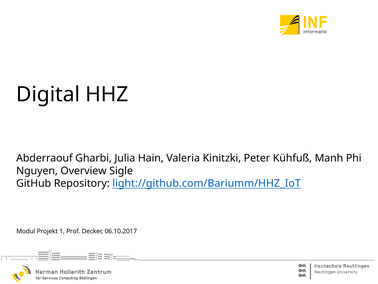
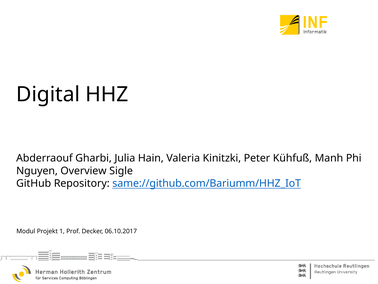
light://github.com/Bariumm/HHZ_IoT: light://github.com/Bariumm/HHZ_IoT -> same://github.com/Bariumm/HHZ_IoT
